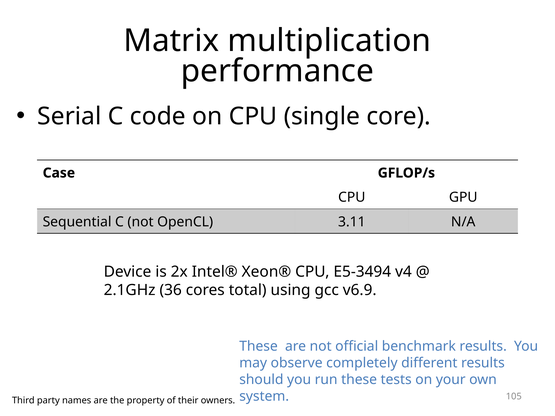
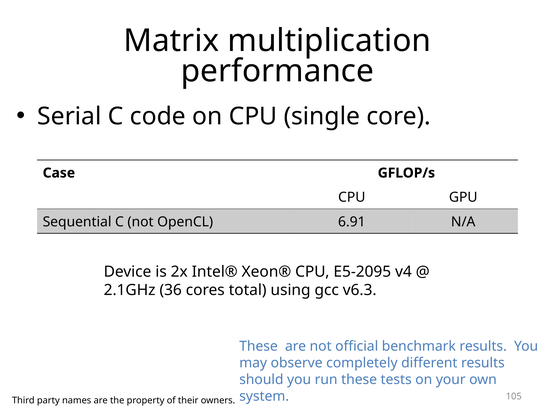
3.11: 3.11 -> 6.91
E5-3494: E5-3494 -> E5-2095
v6.9: v6.9 -> v6.3
